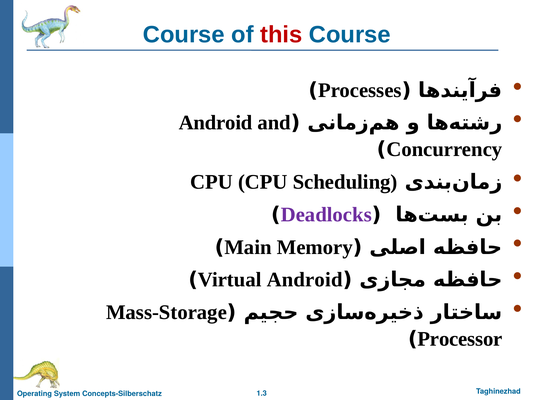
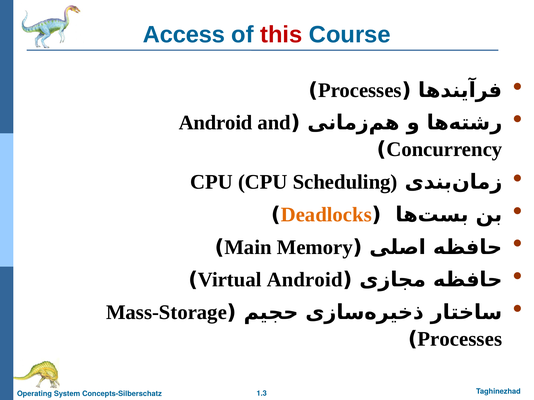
Course at (184, 35): Course -> Access
Deadlocks colour: purple -> orange
Processor at (460, 339): Processor -> Processes
